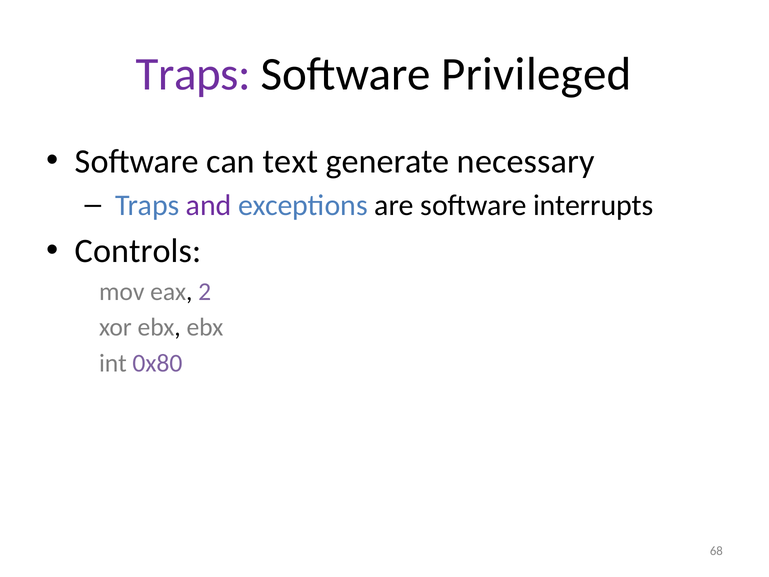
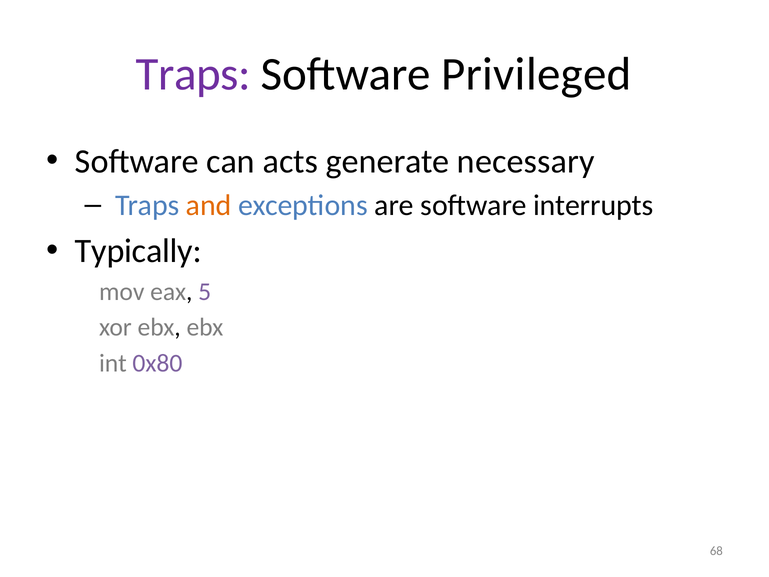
text: text -> acts
and colour: purple -> orange
Controls: Controls -> Typically
2: 2 -> 5
